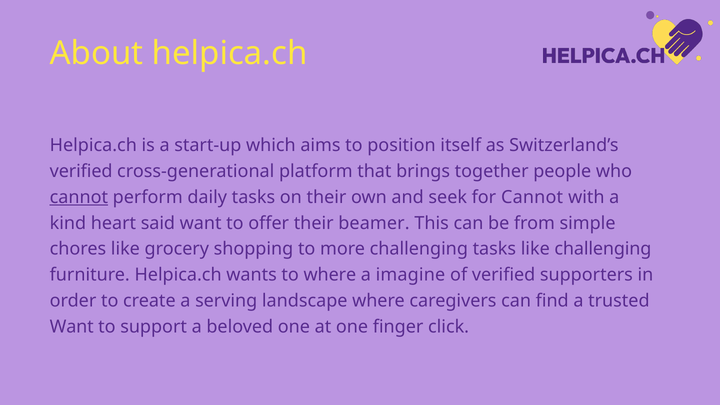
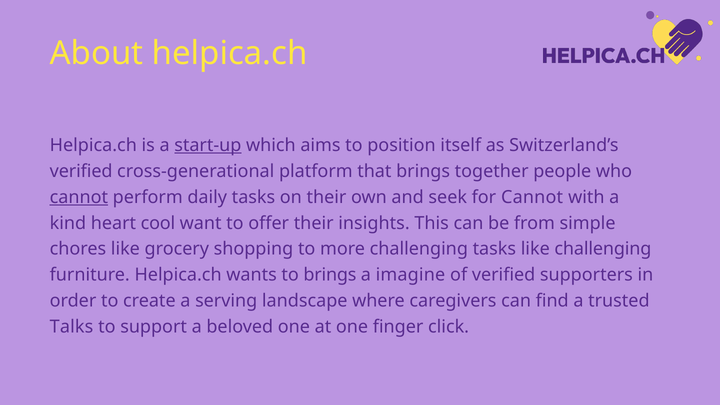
start-up underline: none -> present
said: said -> cool
beamer: beamer -> insights
to where: where -> brings
Want at (72, 327): Want -> Talks
